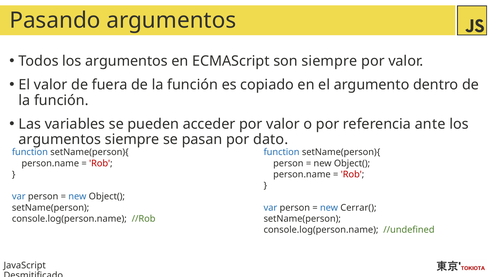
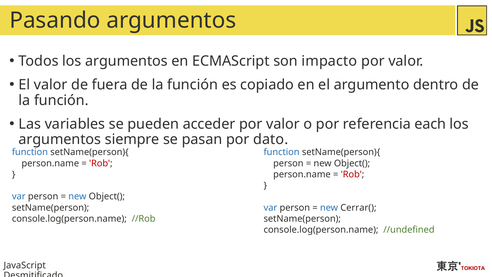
son siempre: siempre -> impacto
ante: ante -> each
